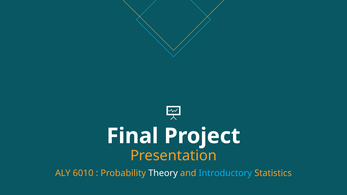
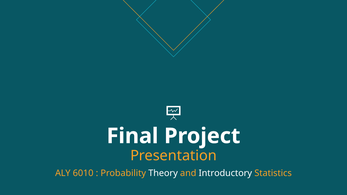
Introductory colour: light blue -> white
